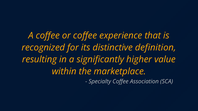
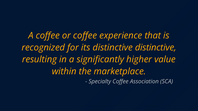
distinctive definition: definition -> distinctive
